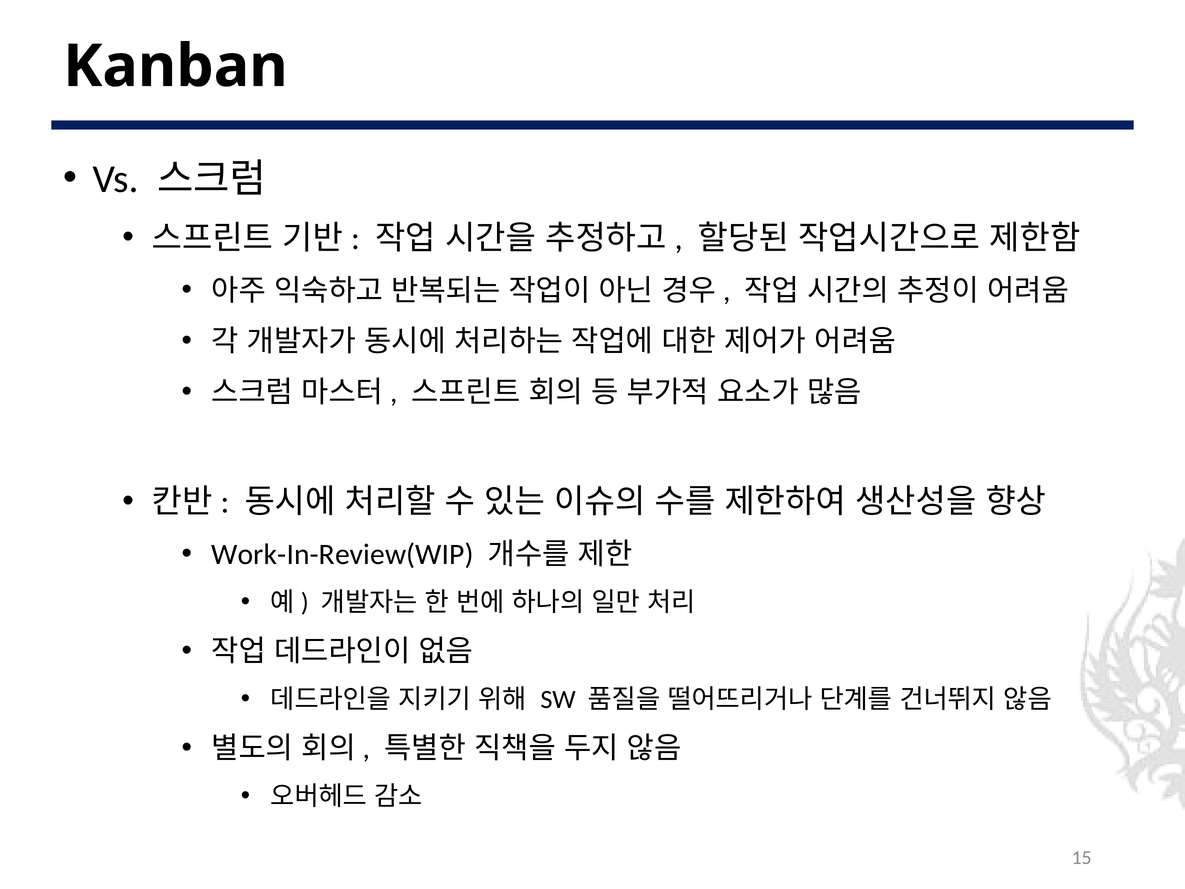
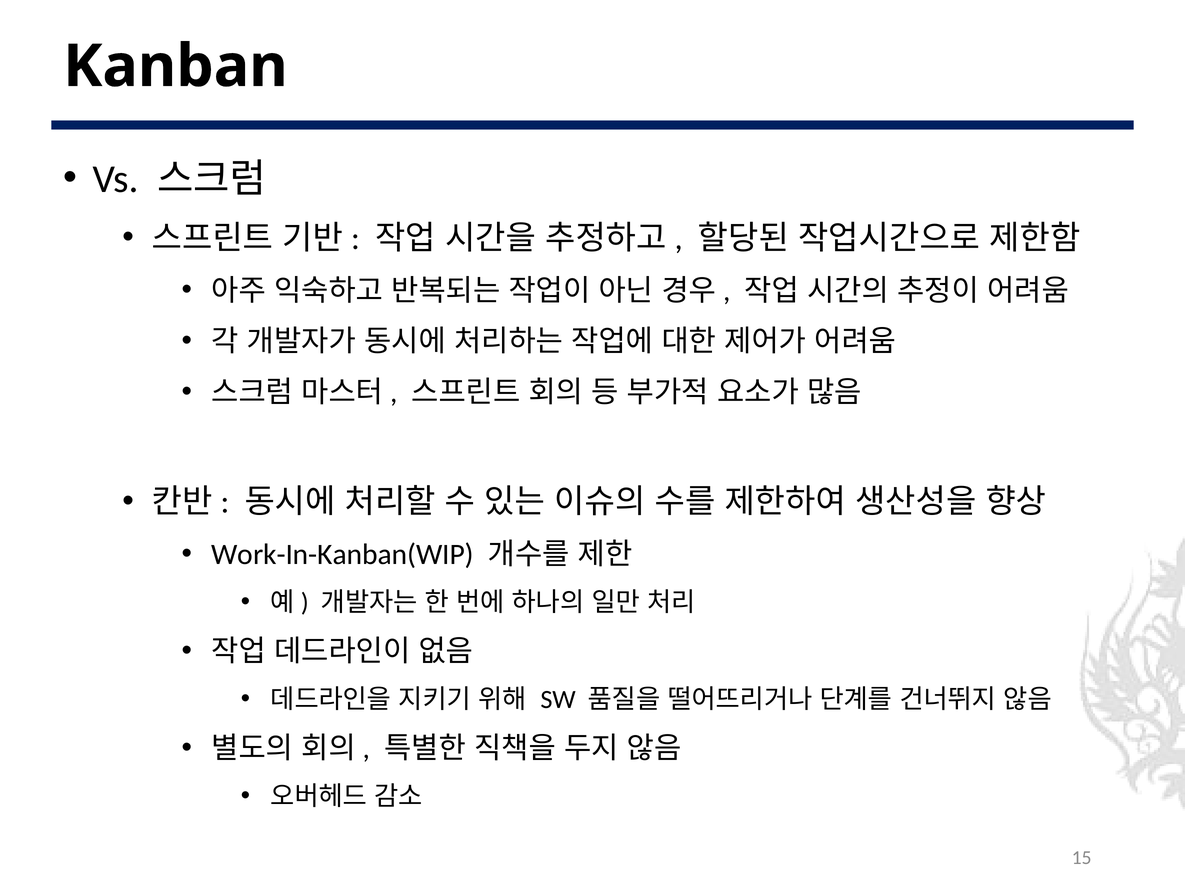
Work-In-Review(WIP: Work-In-Review(WIP -> Work-In-Kanban(WIP
